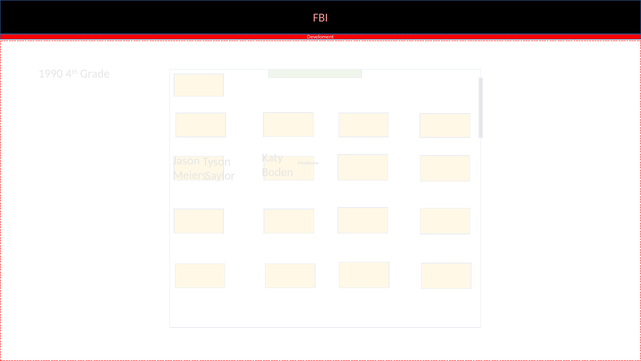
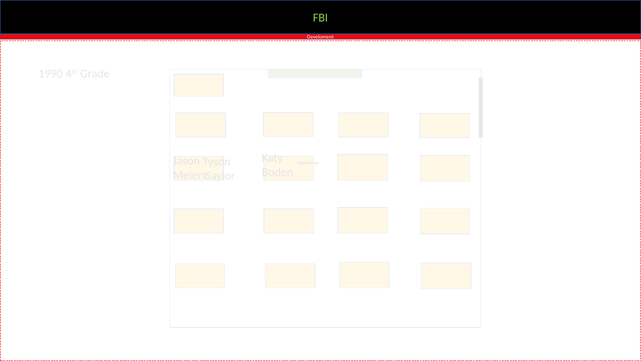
FBI colour: pink -> light green
